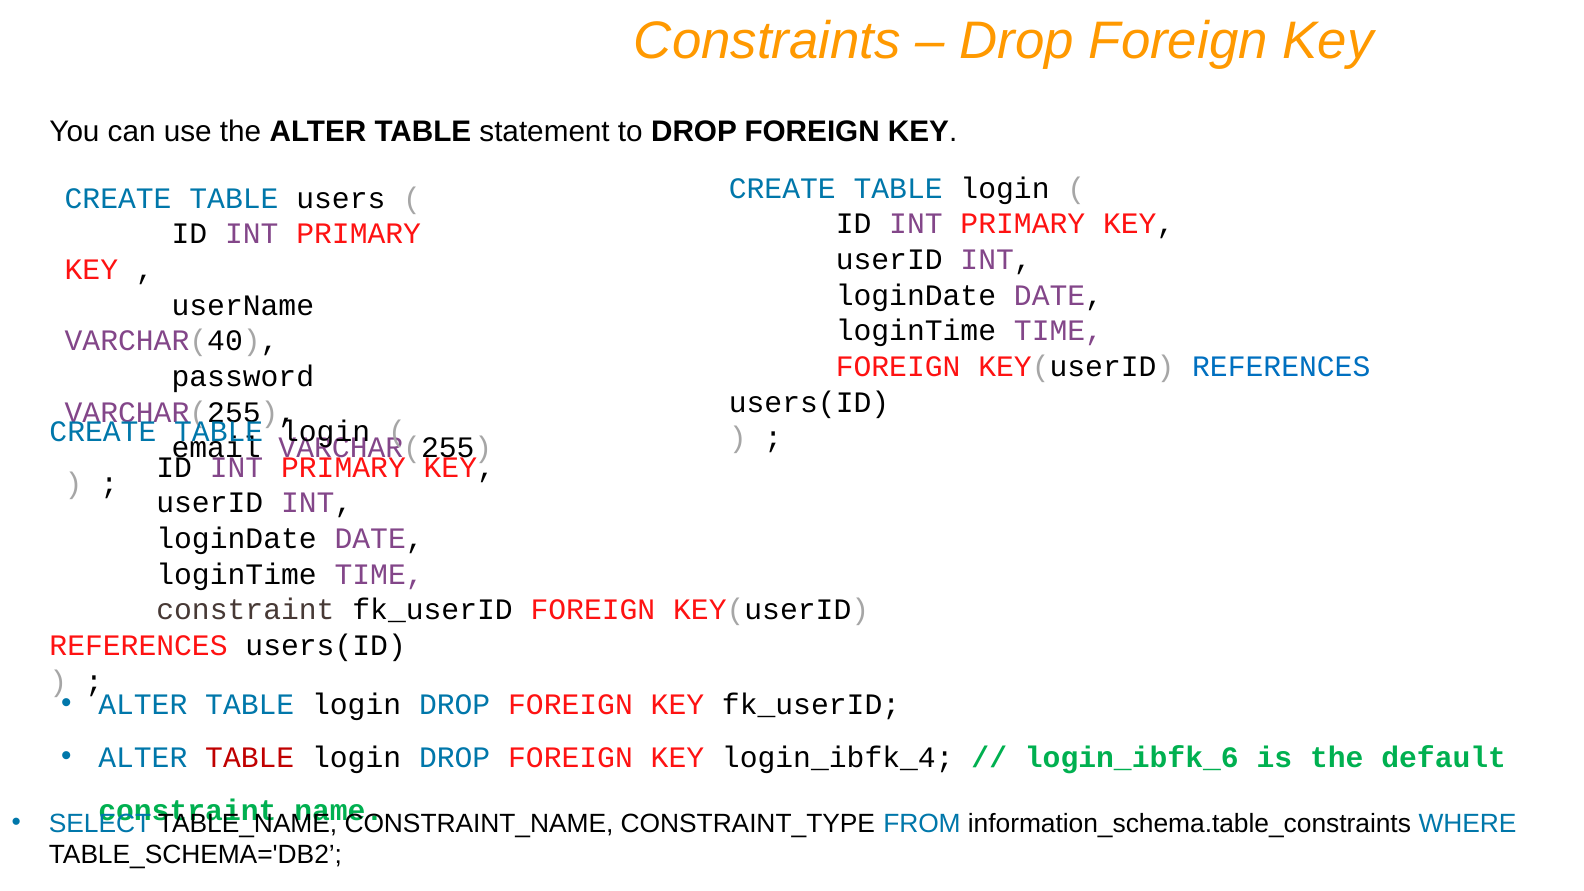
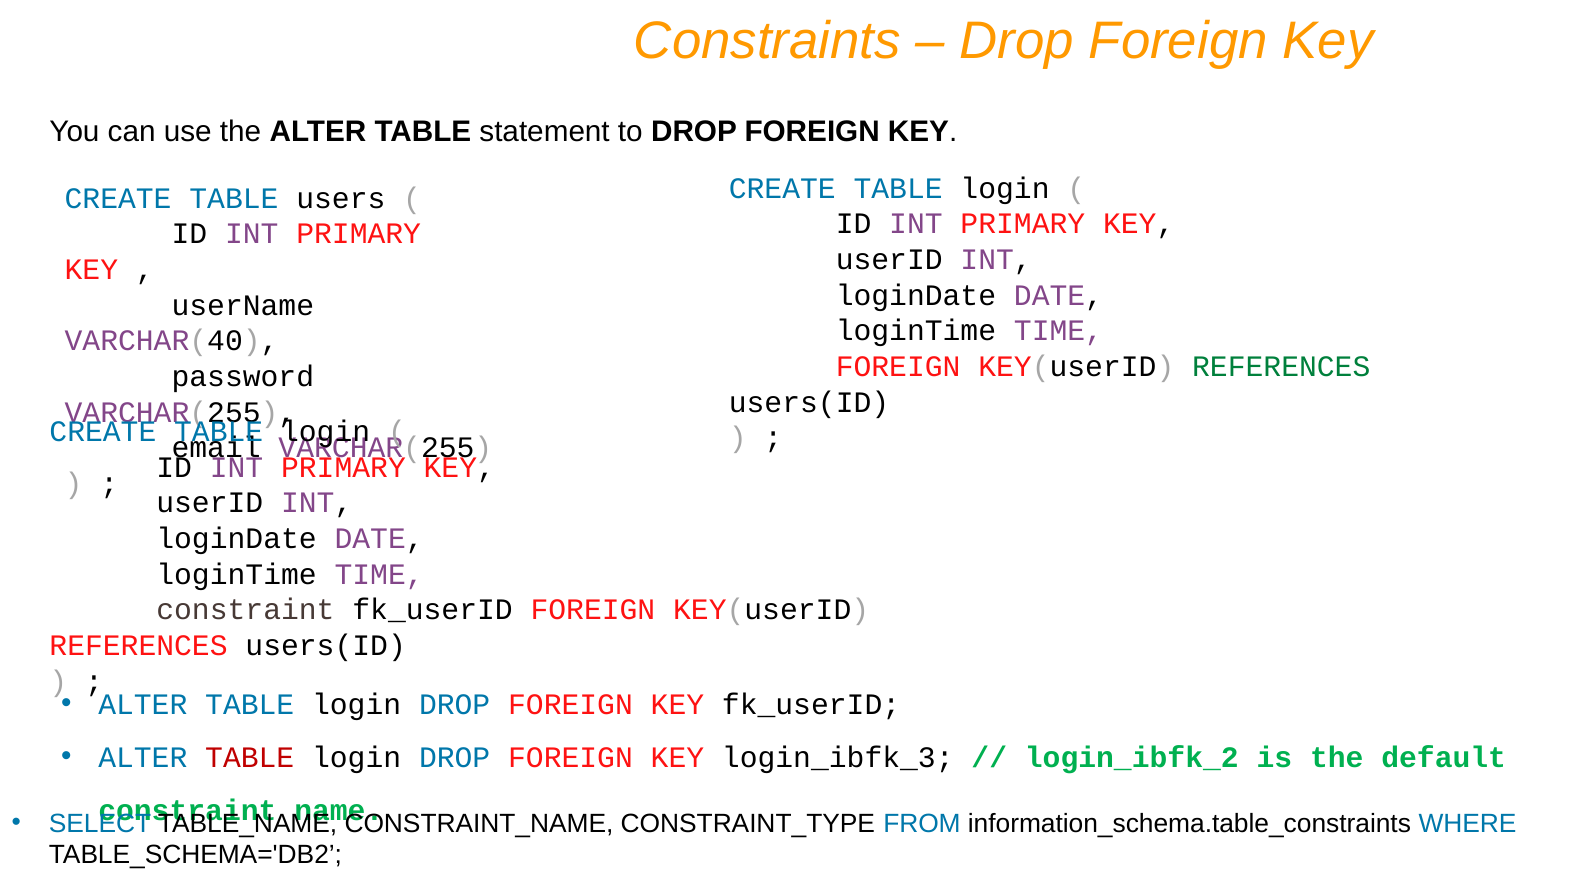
REFERENCES at (1281, 367) colour: blue -> green
login_ibfk_4: login_ibfk_4 -> login_ibfk_3
login_ibfk_6: login_ibfk_6 -> login_ibfk_2
